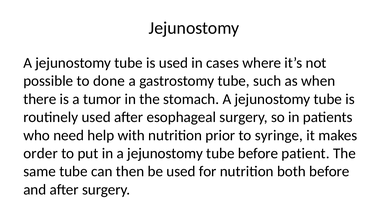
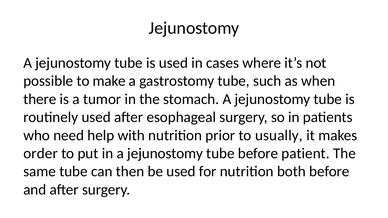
done: done -> make
syringe: syringe -> usually
